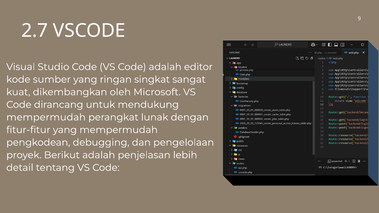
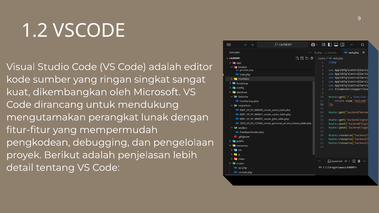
2.7: 2.7 -> 1.2
mempermudah at (46, 117): mempermudah -> mengutamakan
